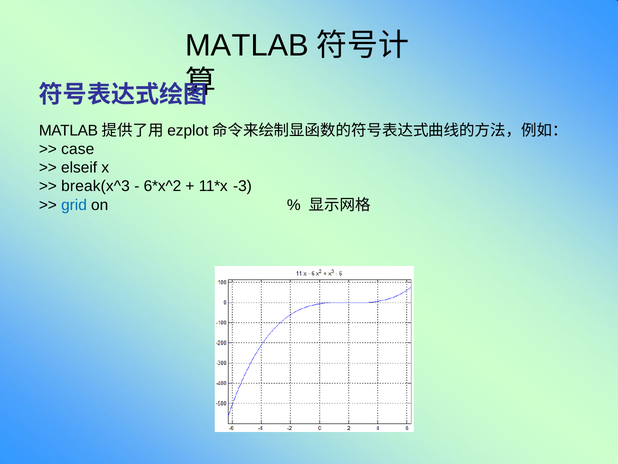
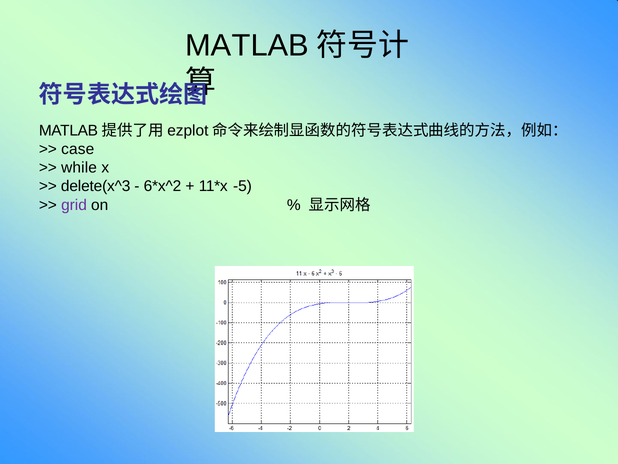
elseif: elseif -> while
break(x^3: break(x^3 -> delete(x^3
-3: -3 -> -5
grid colour: blue -> purple
